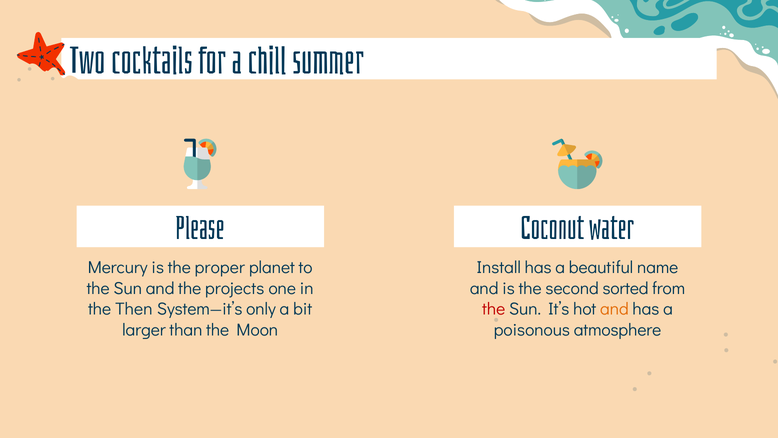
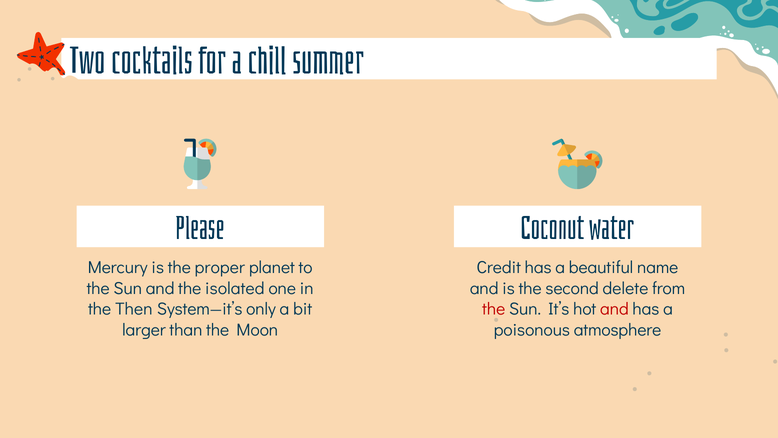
Install: Install -> Credit
projects: projects -> isolated
sorted: sorted -> delete
and at (614, 309) colour: orange -> red
